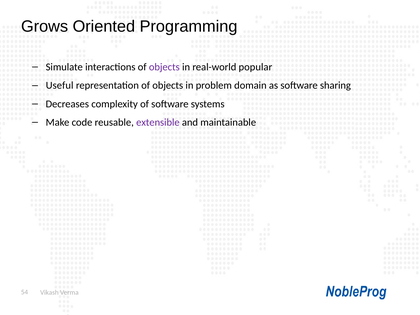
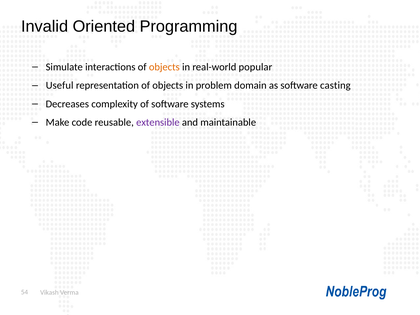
Grows: Grows -> Invalid
objects at (164, 67) colour: purple -> orange
sharing: sharing -> casting
